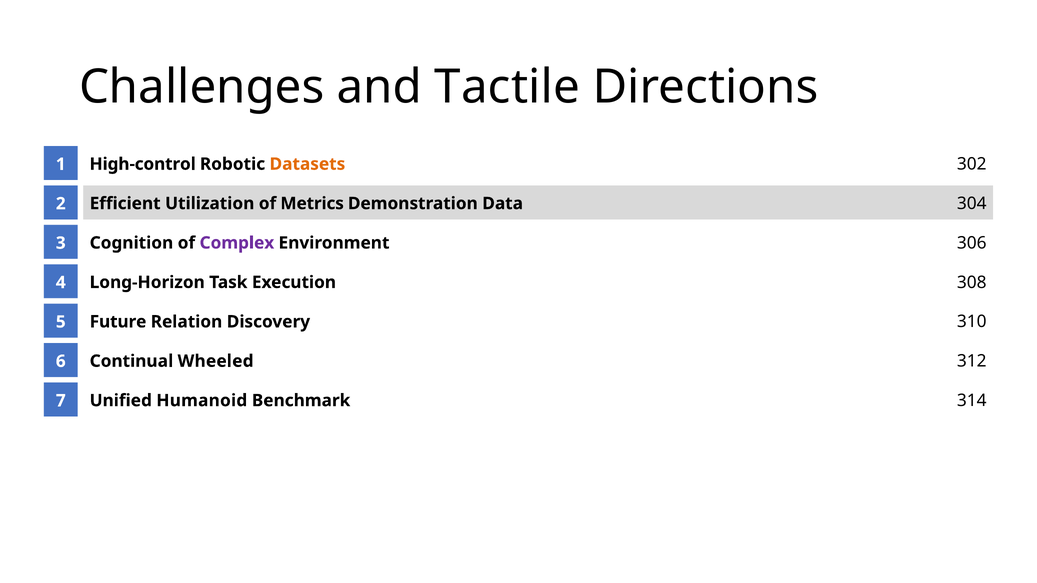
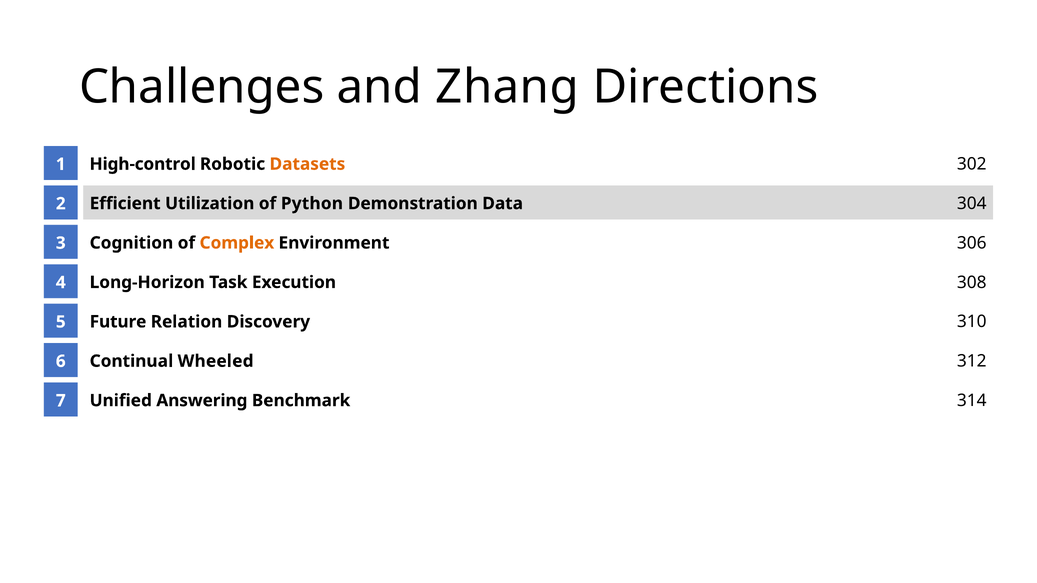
Tactile: Tactile -> Zhang
Metrics: Metrics -> Python
Complex colour: purple -> orange
Humanoid: Humanoid -> Answering
